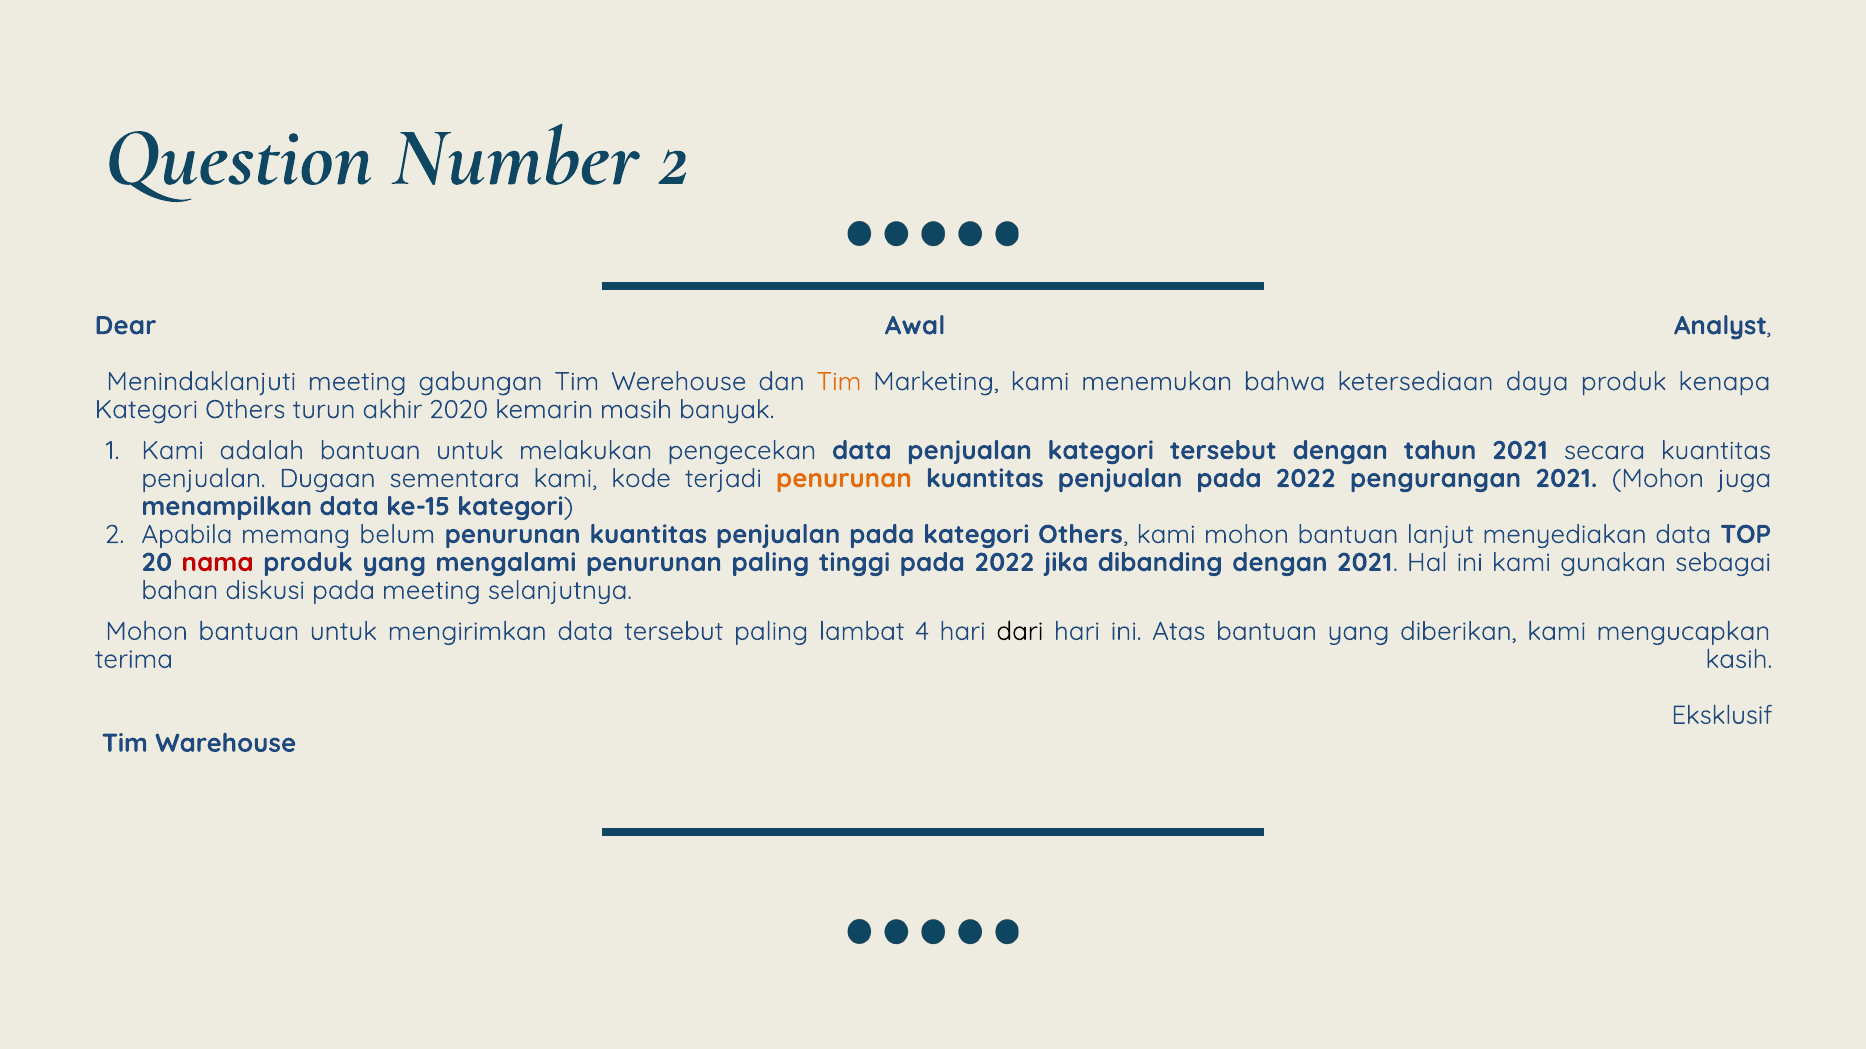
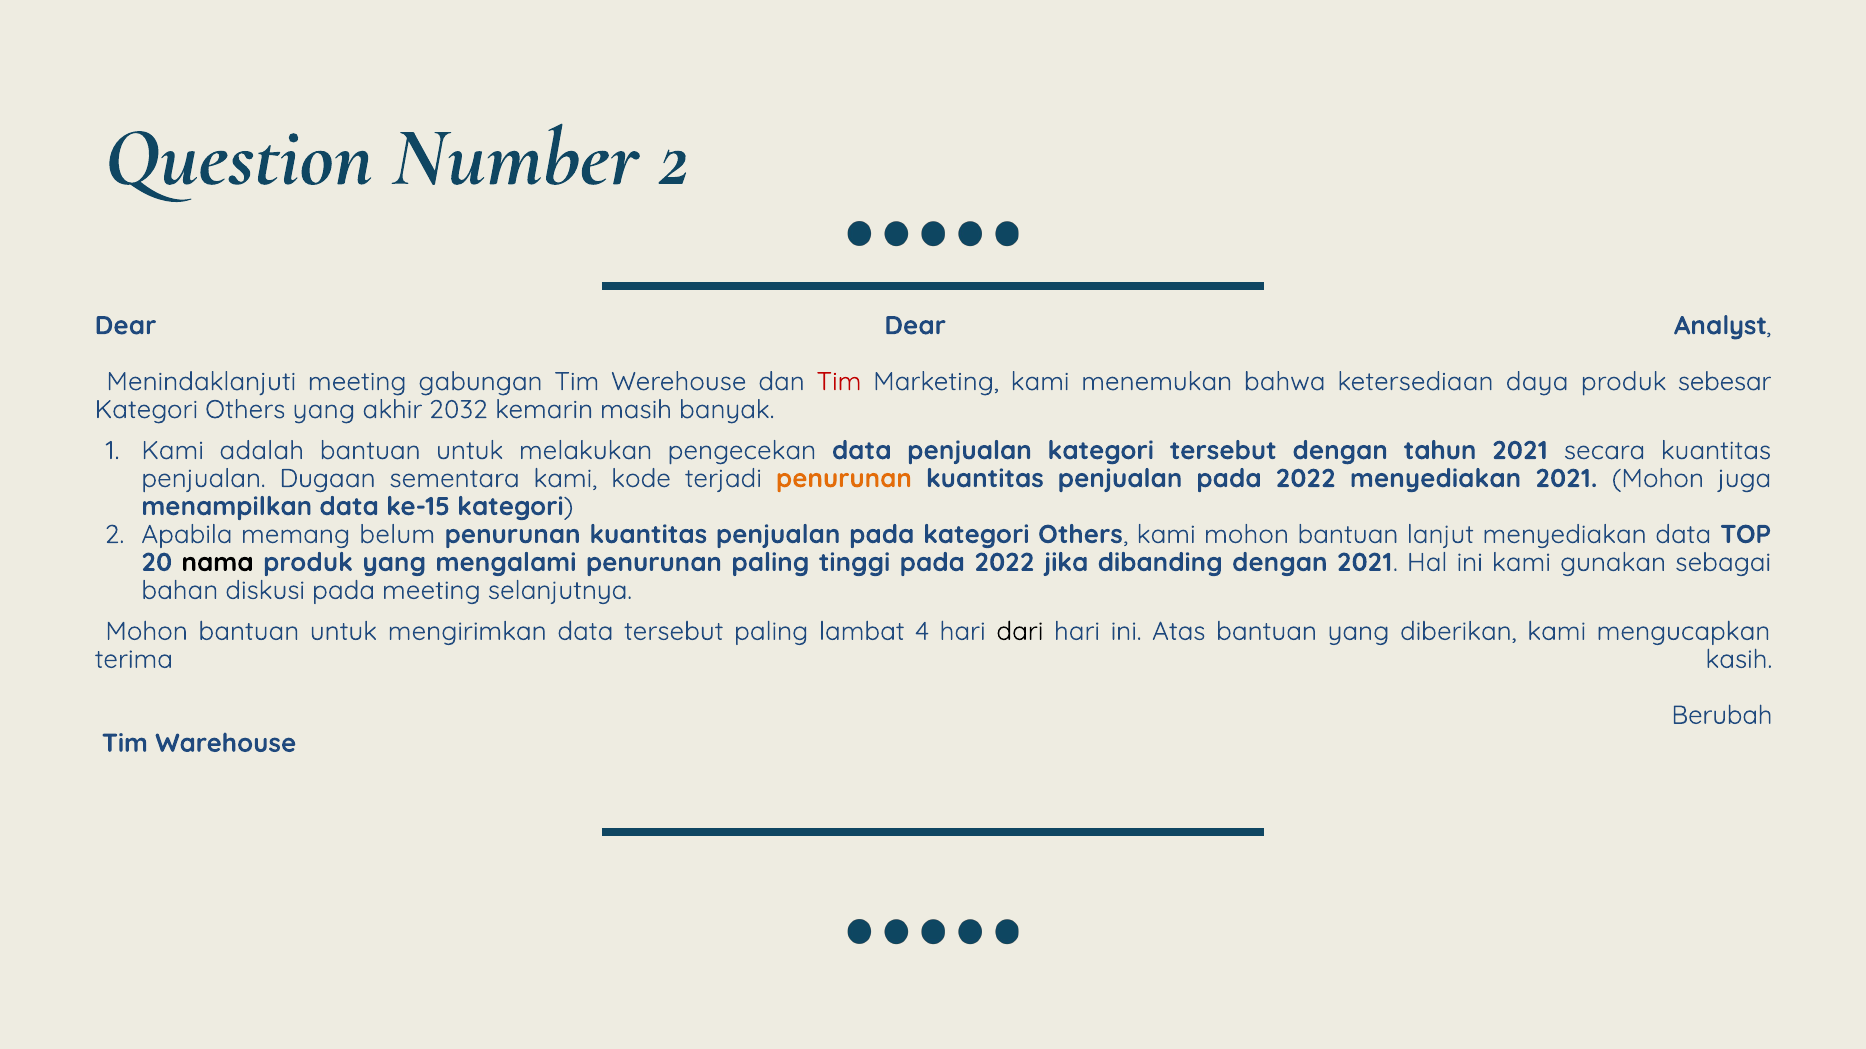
Dear Awal: Awal -> Dear
Tim at (839, 382) colour: orange -> red
kenapa: kenapa -> sebesar
Others turun: turun -> yang
2020: 2020 -> 2032
2022 pengurangan: pengurangan -> menyediakan
nama colour: red -> black
Eksklusif: Eksklusif -> Berubah
